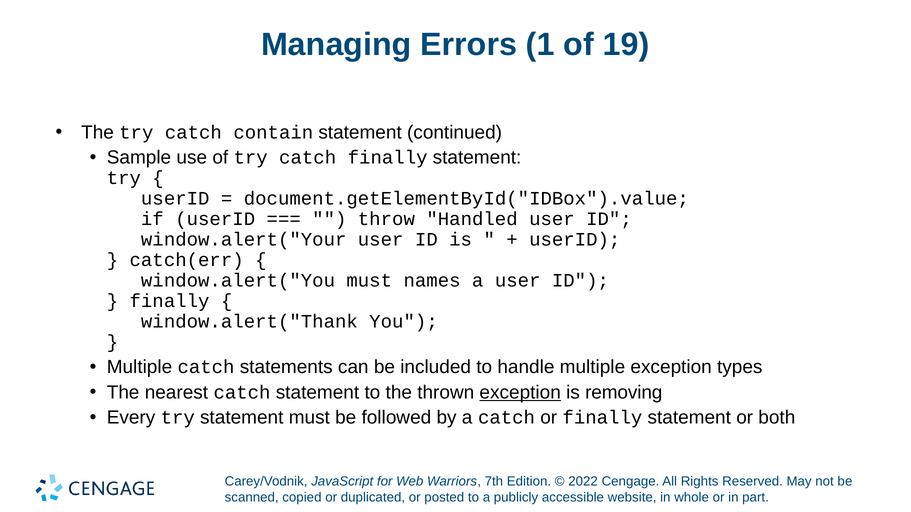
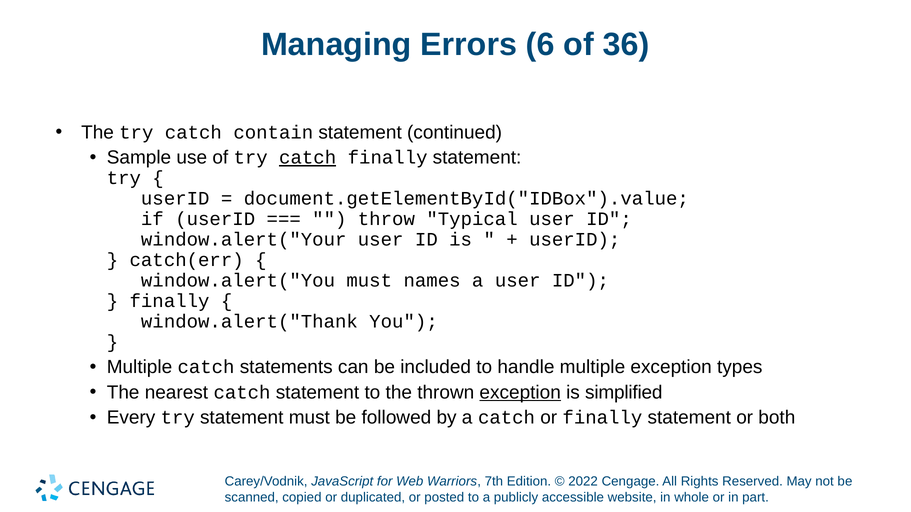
1: 1 -> 6
19: 19 -> 36
catch at (308, 158) underline: none -> present
Handled: Handled -> Typical
removing: removing -> simplified
